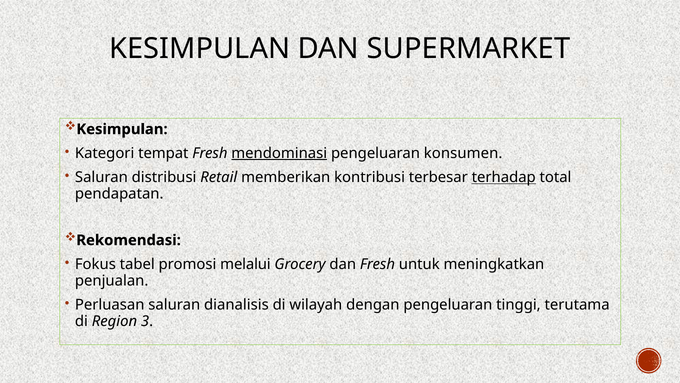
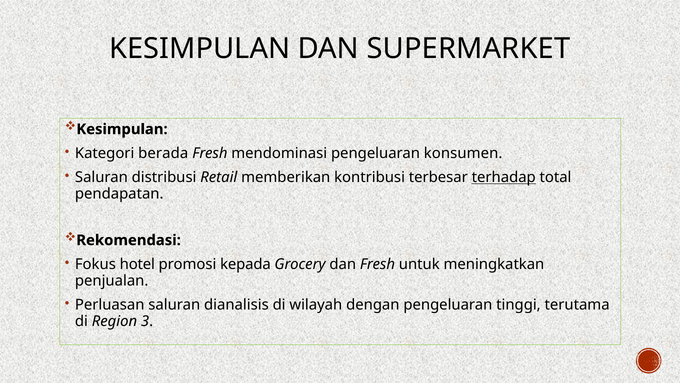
tempat: tempat -> berada
mendominasi underline: present -> none
tabel: tabel -> hotel
melalui: melalui -> kepada
